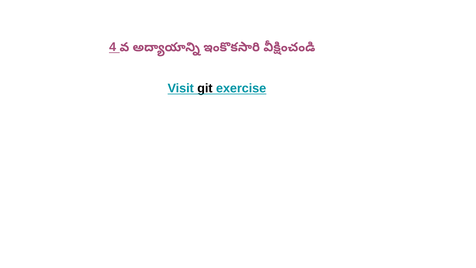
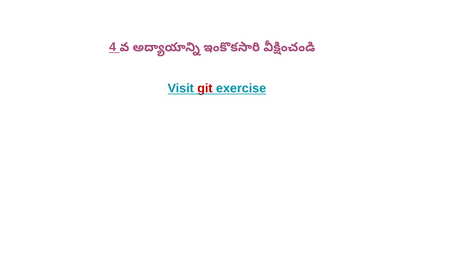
git colour: black -> red
